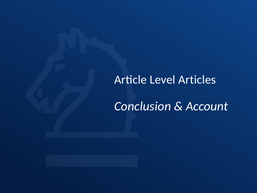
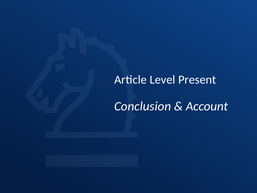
Articles: Articles -> Present
